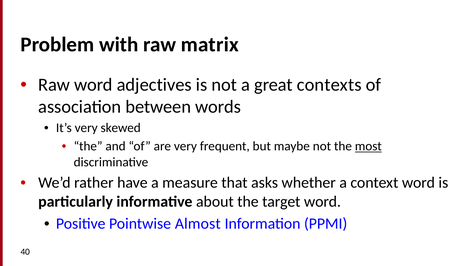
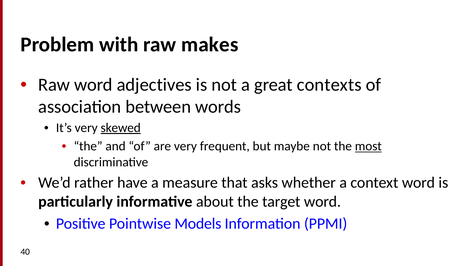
matrix: matrix -> makes
skewed underline: none -> present
Almost: Almost -> Models
